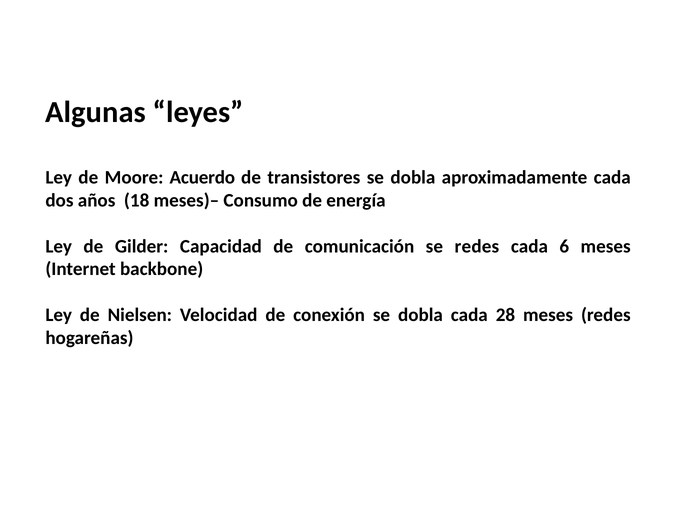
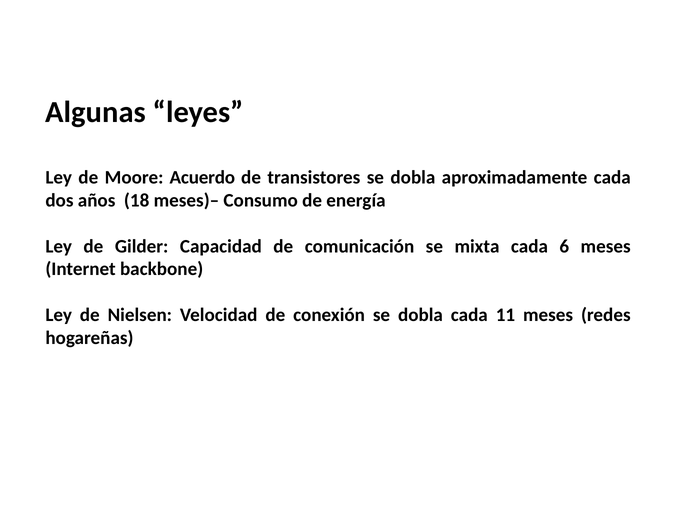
se redes: redes -> mixta
28: 28 -> 11
